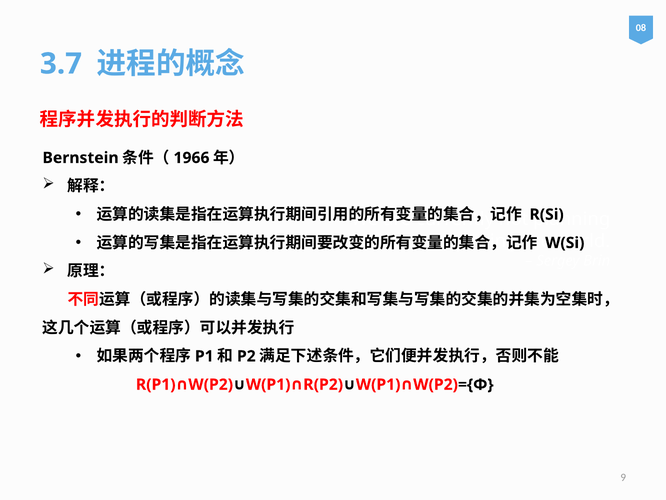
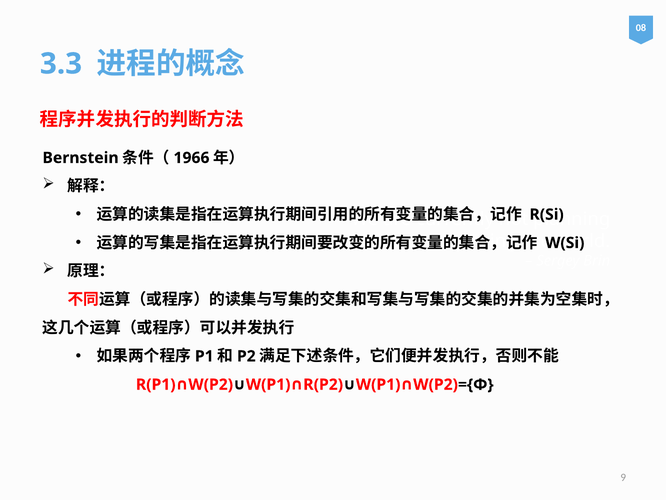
3.7: 3.7 -> 3.3
